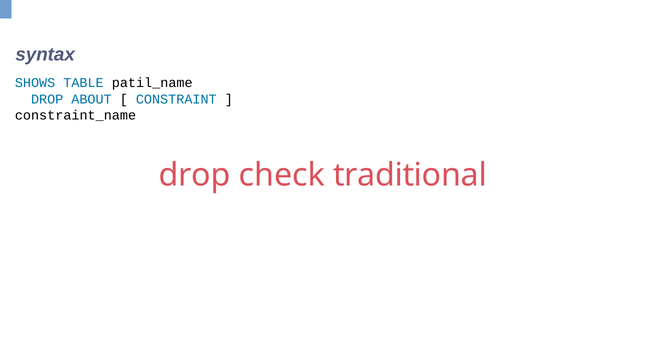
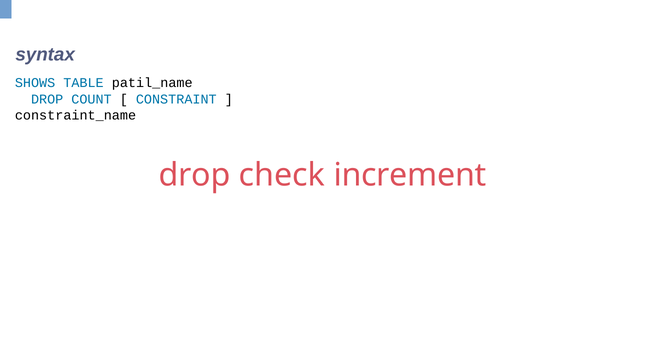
ABOUT: ABOUT -> COUNT
traditional: traditional -> increment
